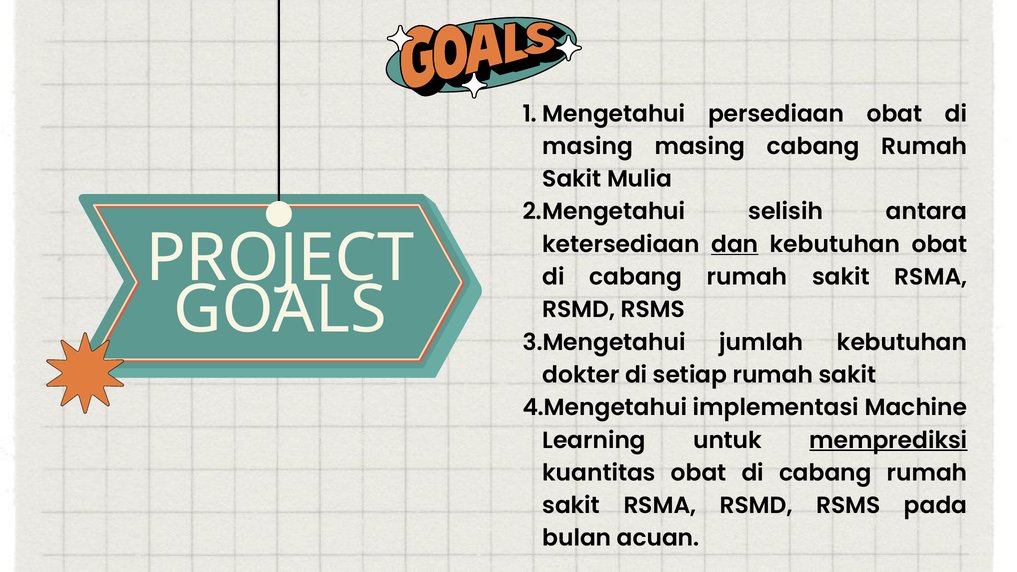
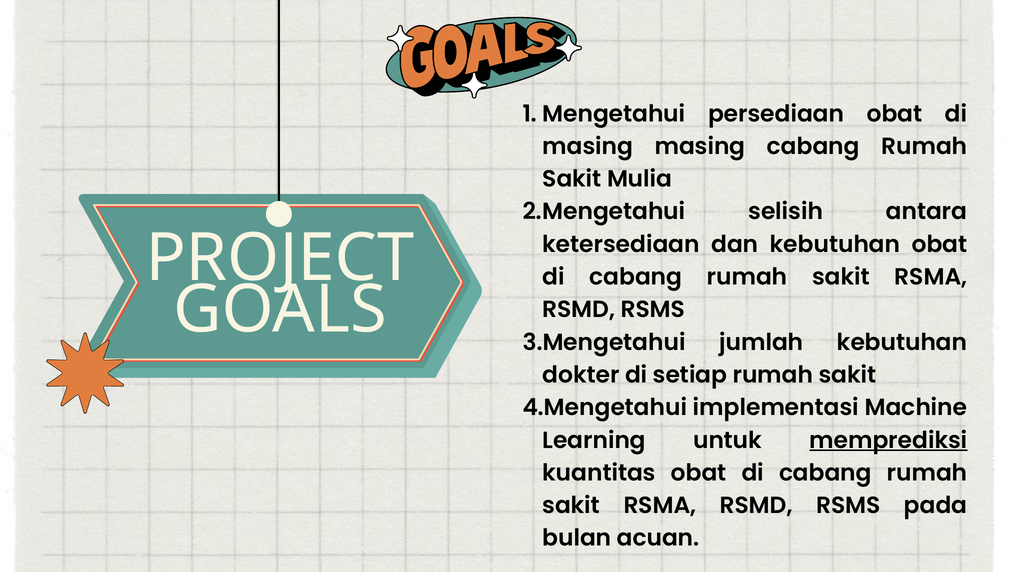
dan underline: present -> none
